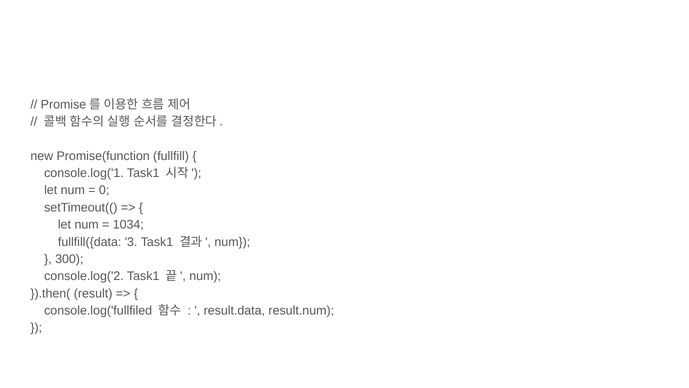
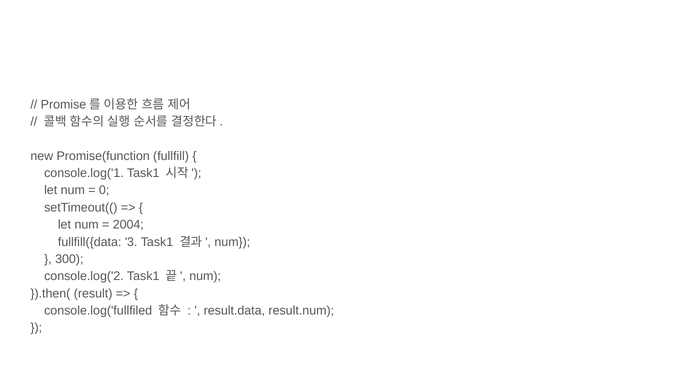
1034: 1034 -> 2004
